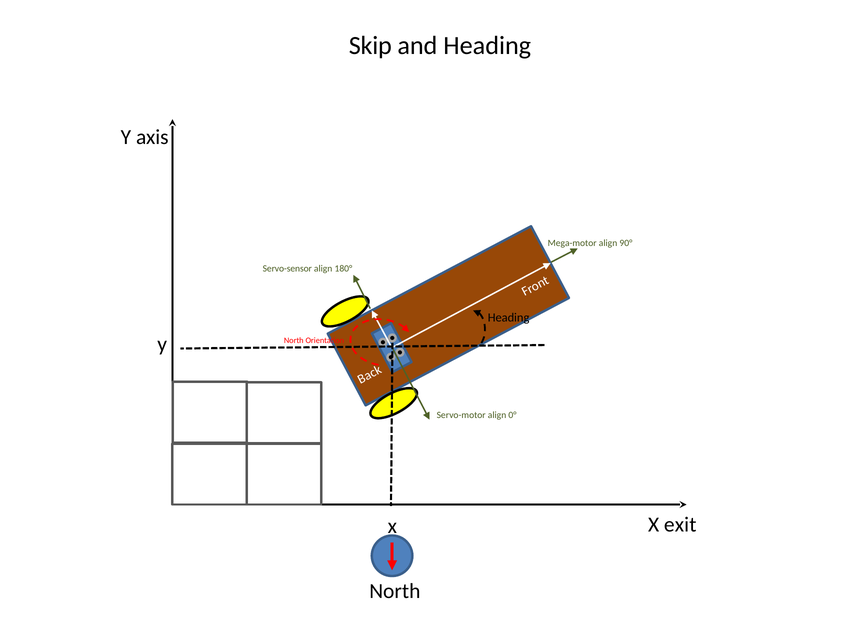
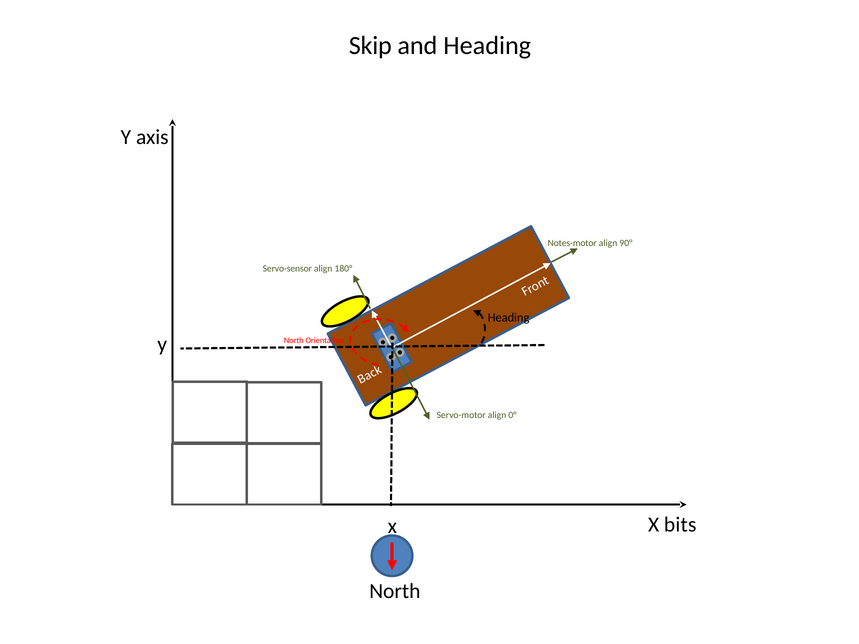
Mega-motor: Mega-motor -> Notes-motor
exit: exit -> bits
